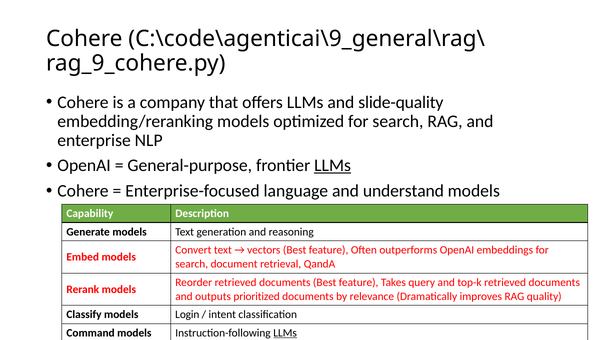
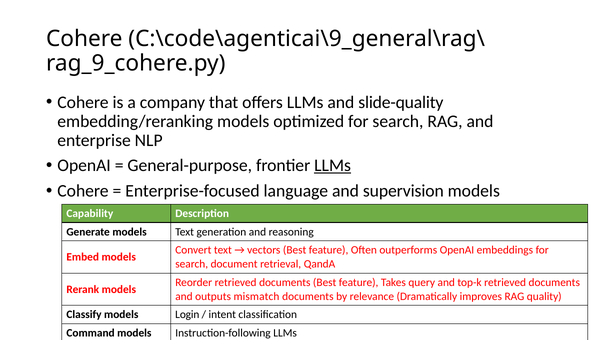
understand: understand -> supervision
prioritized: prioritized -> mismatch
LLMs at (285, 333) underline: present -> none
